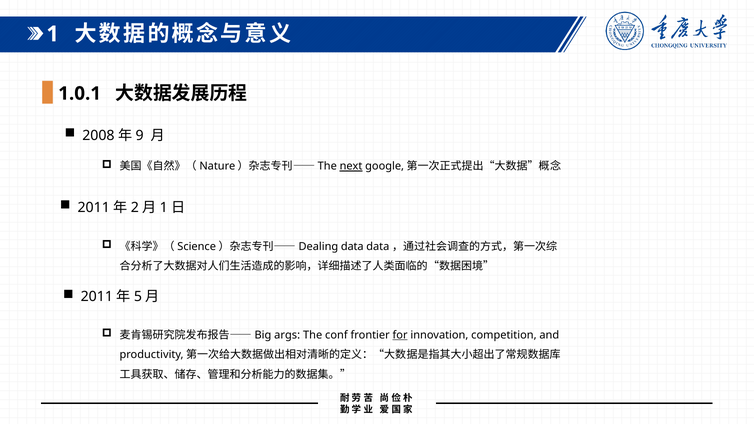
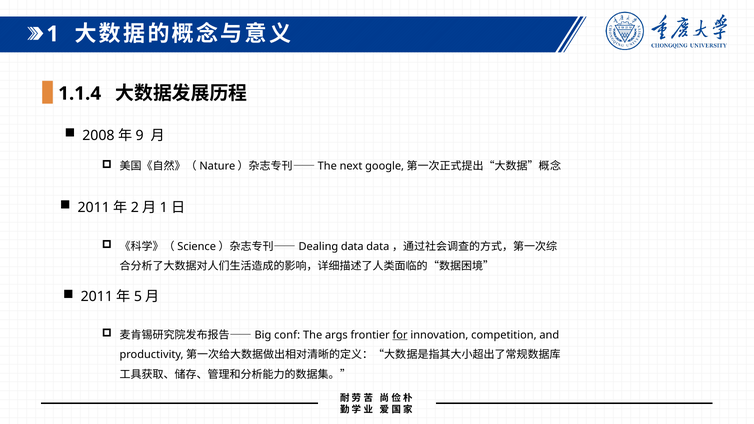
1.0.1: 1.0.1 -> 1.1.4
next underline: present -> none
args: args -> conf
conf: conf -> args
